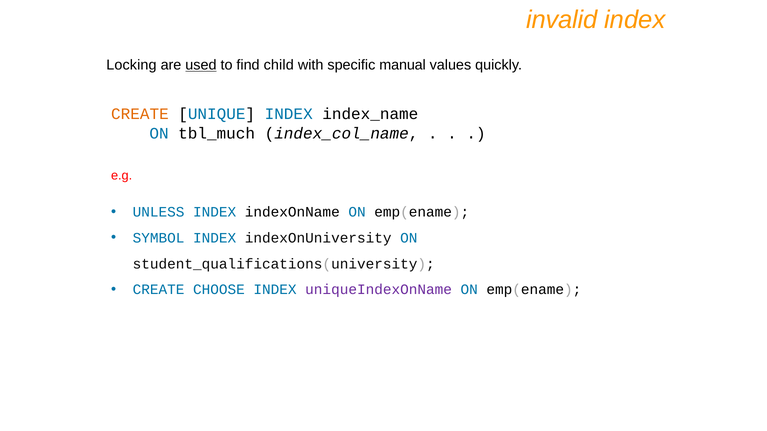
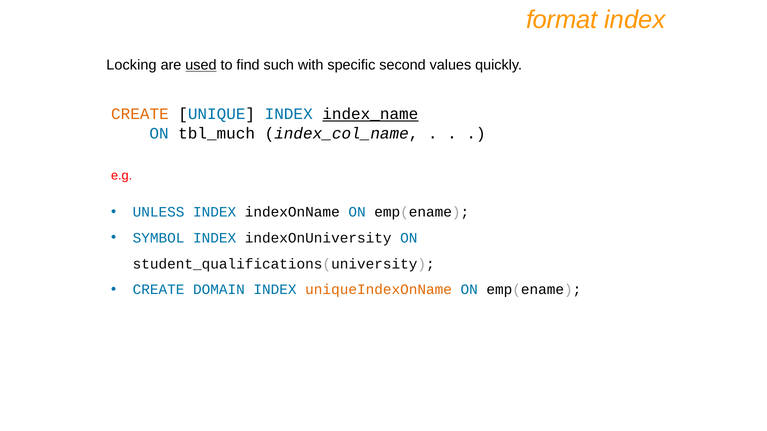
invalid: invalid -> format
child: child -> such
manual: manual -> second
index_name underline: none -> present
CHOOSE: CHOOSE -> DOMAIN
uniqueIndexOnName colour: purple -> orange
